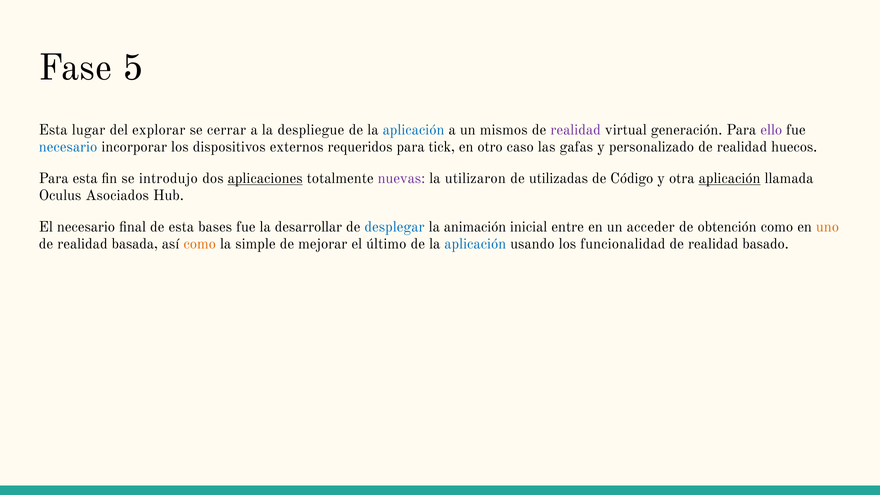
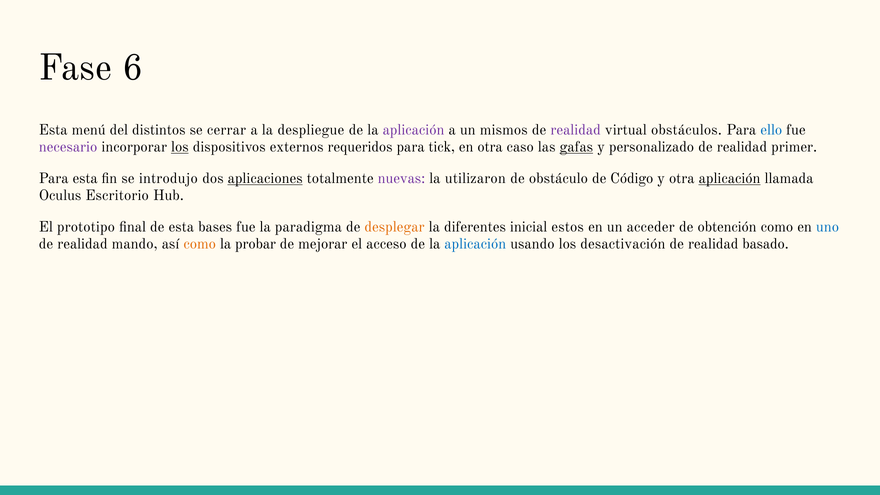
5: 5 -> 6
lugar: lugar -> menú
explorar: explorar -> distintos
aplicación at (414, 130) colour: blue -> purple
generación: generación -> obstáculos
ello colour: purple -> blue
necesario at (68, 147) colour: blue -> purple
los at (180, 147) underline: none -> present
en otro: otro -> otra
gafas underline: none -> present
huecos: huecos -> primer
utilizadas: utilizadas -> obstáculo
Asociados: Asociados -> Escritorio
El necesario: necesario -> prototipo
desarrollar: desarrollar -> paradigma
desplegar colour: blue -> orange
animación: animación -> diferentes
entre: entre -> estos
uno colour: orange -> blue
basada: basada -> mando
simple: simple -> probar
último: último -> acceso
funcionalidad: funcionalidad -> desactivación
